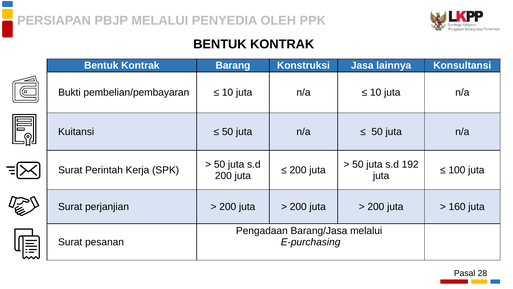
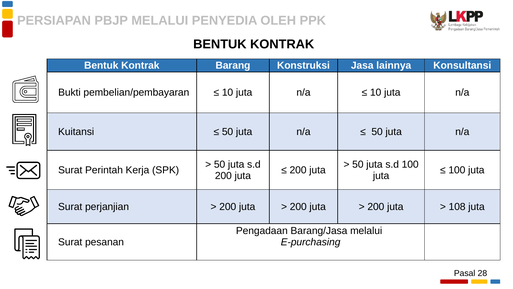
s.d 192: 192 -> 100
160: 160 -> 108
